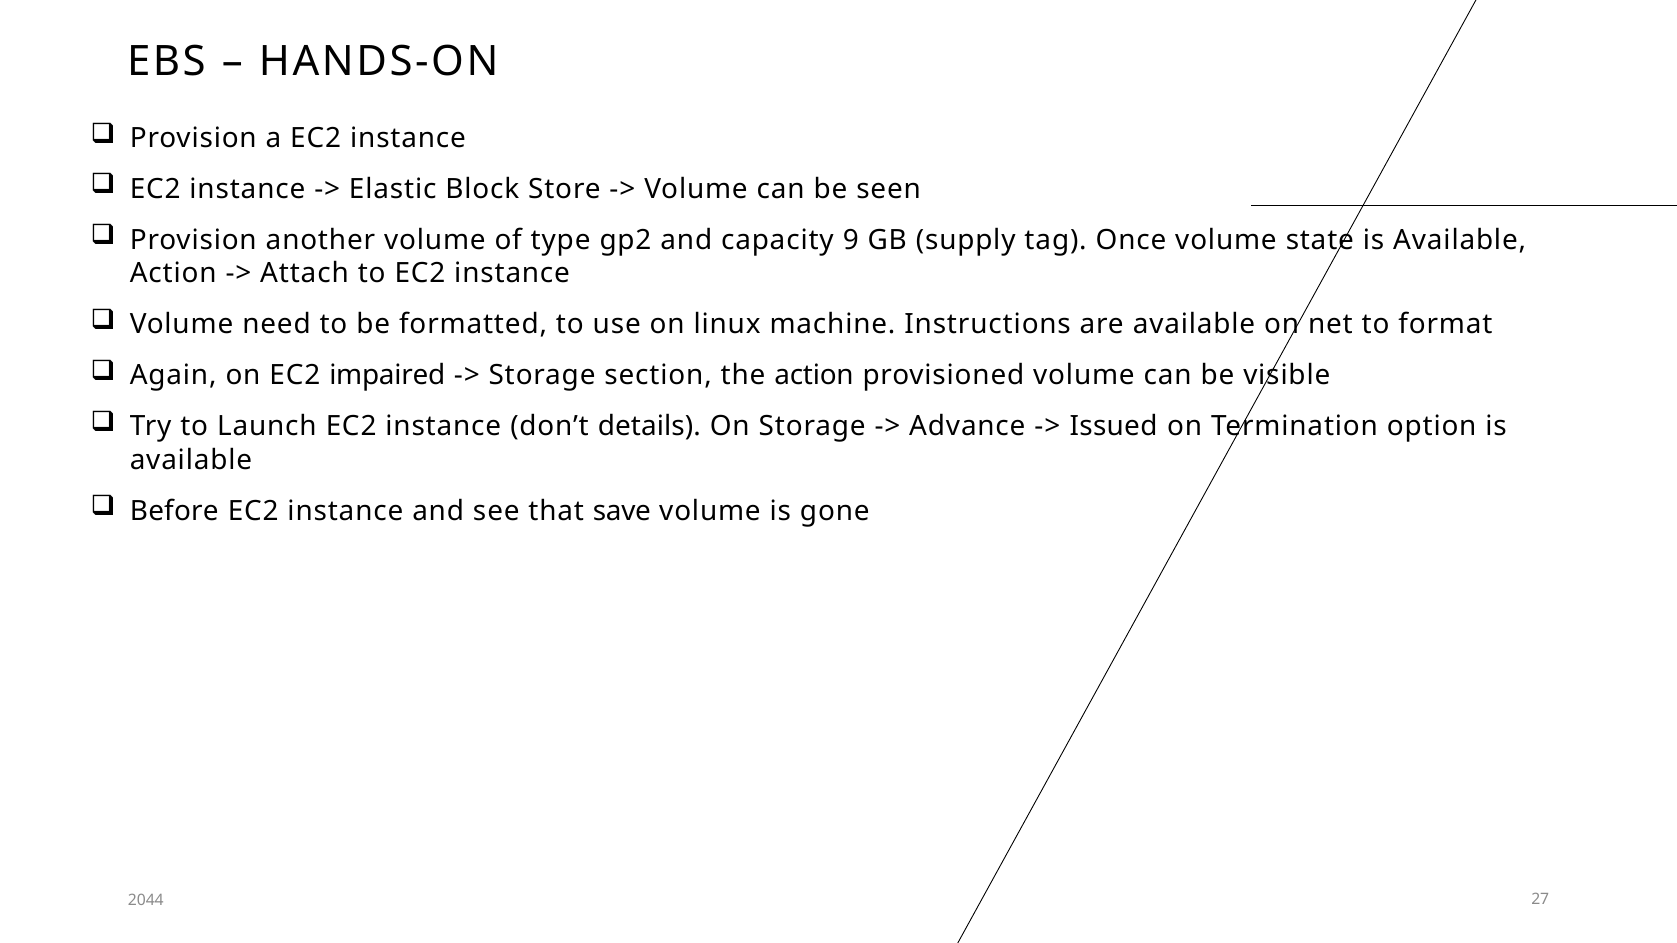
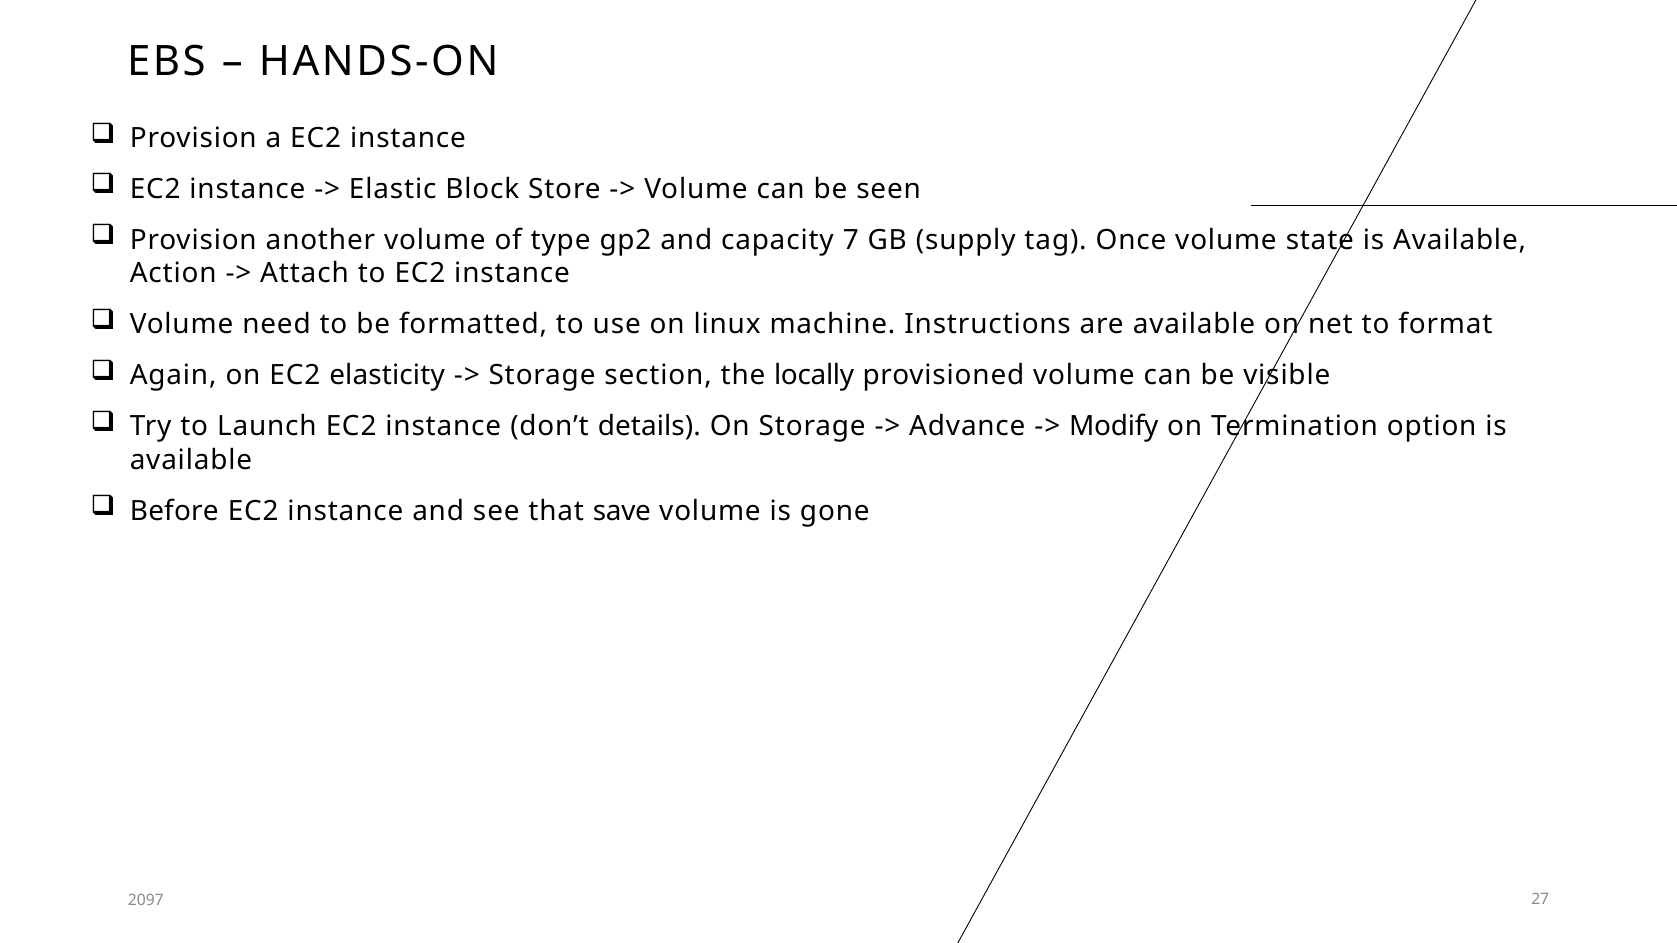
9: 9 -> 7
impaired: impaired -> elasticity
the action: action -> locally
Issued: Issued -> Modify
2044: 2044 -> 2097
